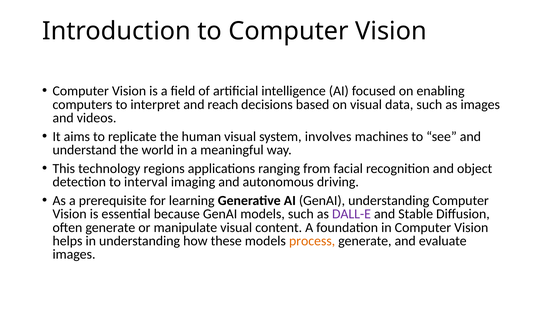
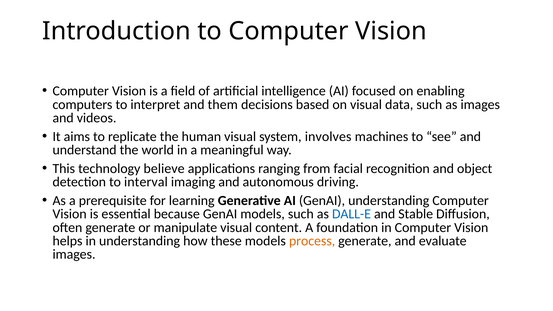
reach: reach -> them
regions: regions -> believe
DALL-E colour: purple -> blue
